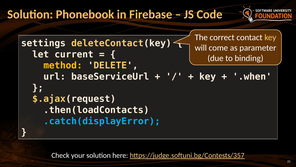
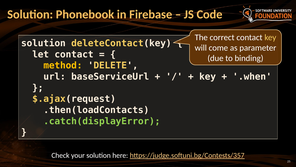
settings at (43, 43): settings -> solution
let current: current -> contact
.catch(displayError colour: light blue -> light green
